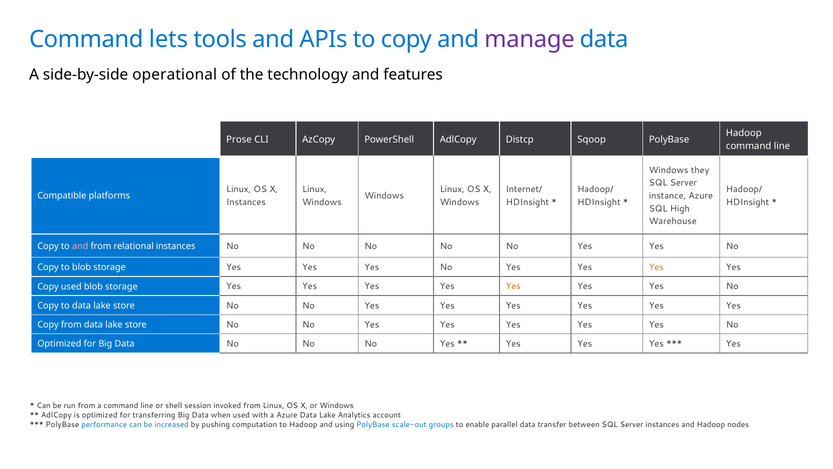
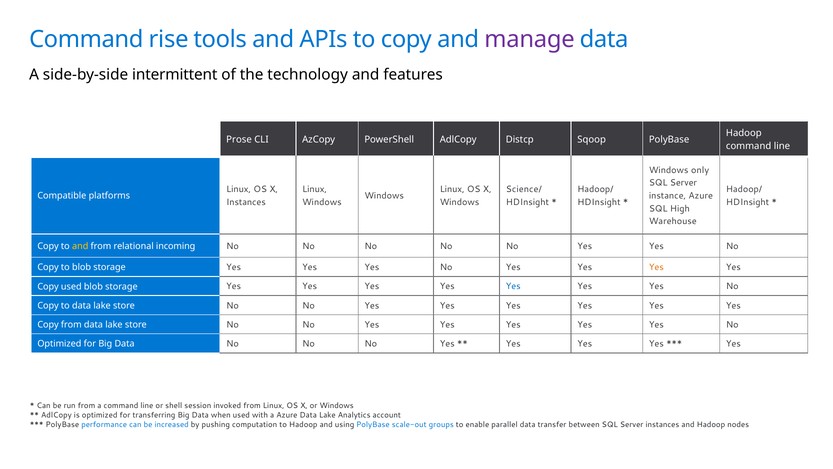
lets: lets -> rise
operational: operational -> intermittent
they: they -> only
Internet/: Internet/ -> Science/
and at (80, 246) colour: pink -> yellow
relational instances: instances -> incoming
Yes at (513, 286) colour: orange -> blue
